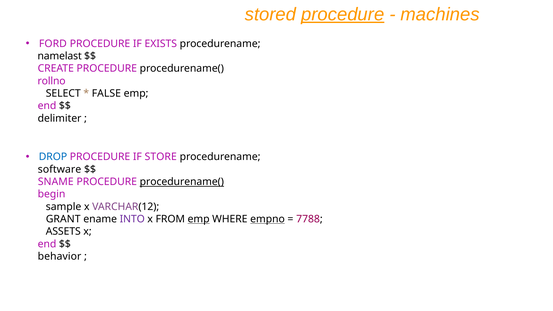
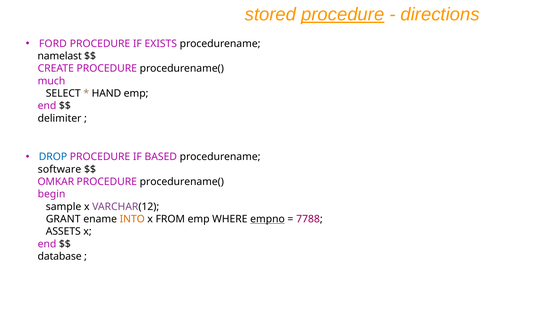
machines: machines -> directions
rollno: rollno -> much
FALSE: FALSE -> HAND
STORE: STORE -> BASED
SNAME: SNAME -> OMKAR
procedurename( at (182, 182) underline: present -> none
INTO colour: purple -> orange
emp at (199, 219) underline: present -> none
behavior: behavior -> database
